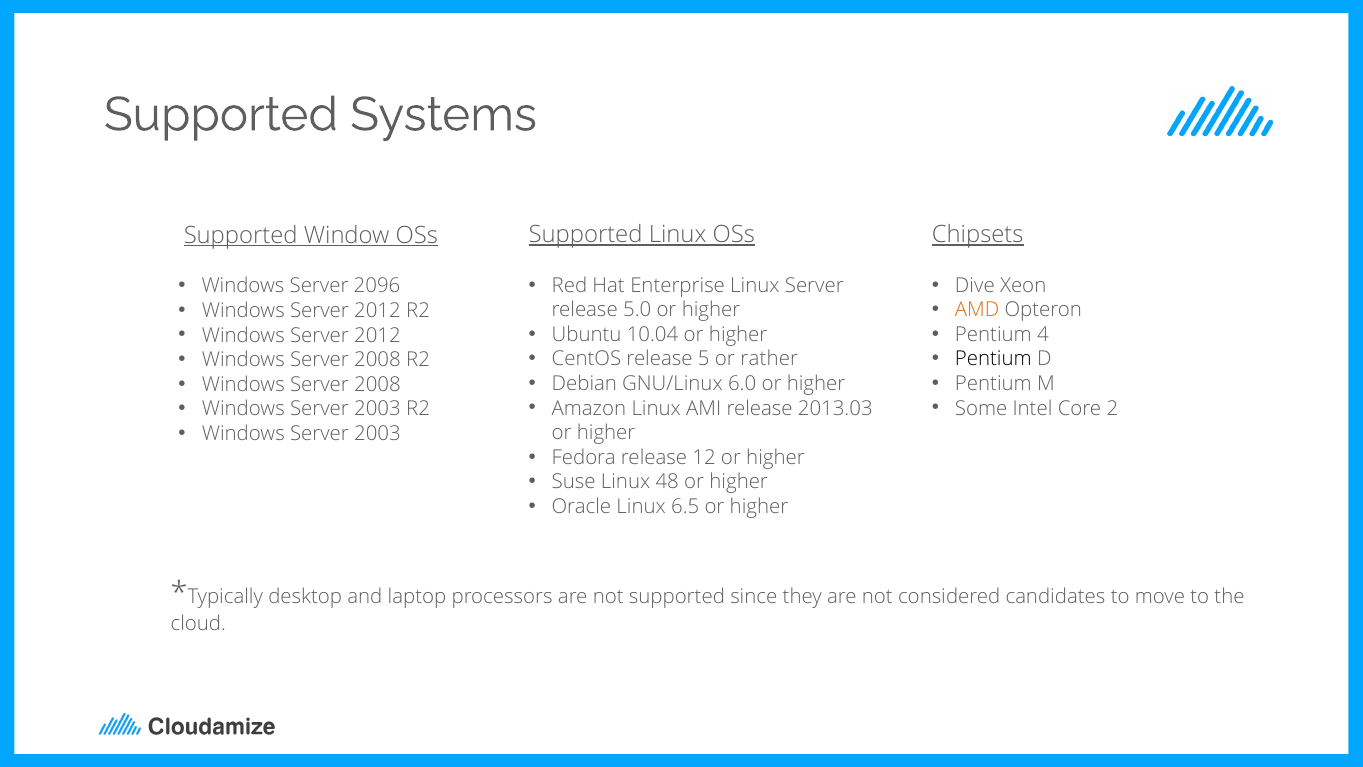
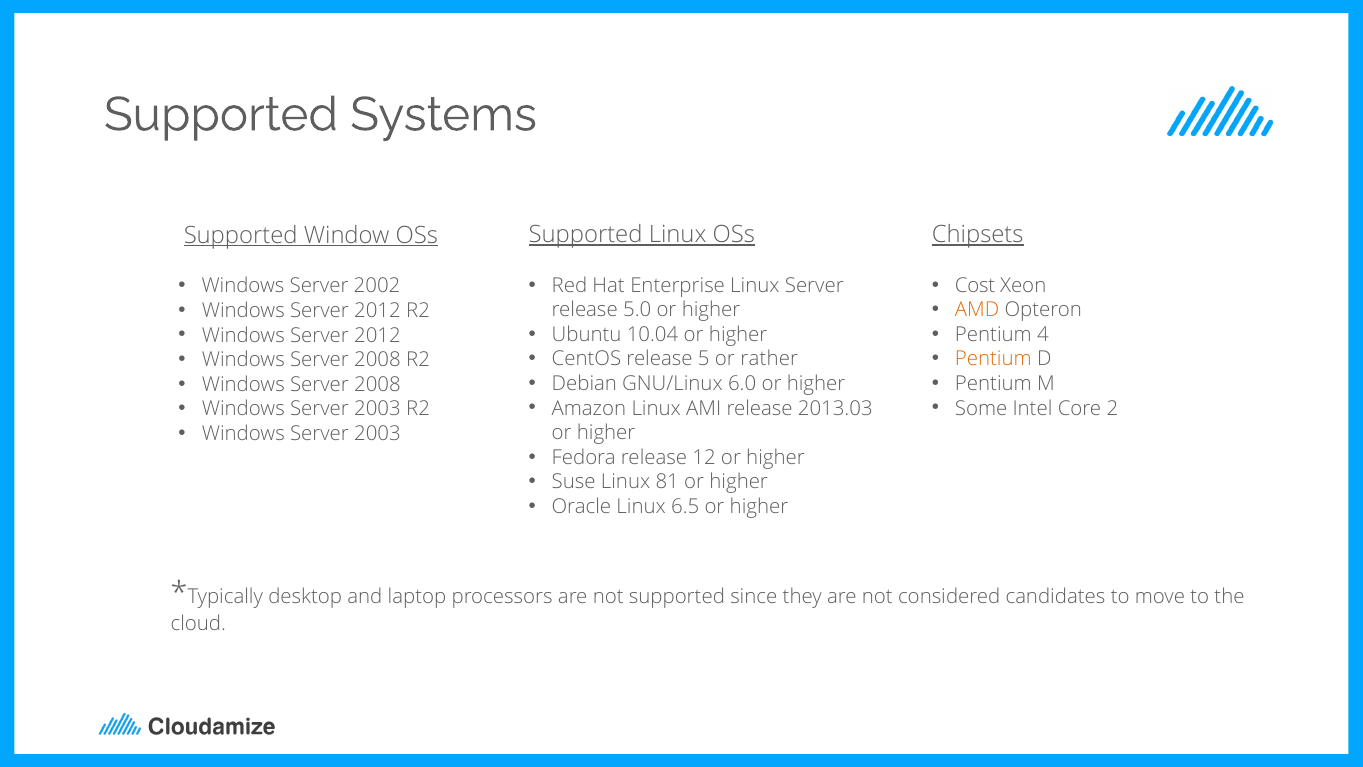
Dive: Dive -> Cost
2096: 2096 -> 2002
Pentium at (993, 359) colour: black -> orange
48: 48 -> 81
